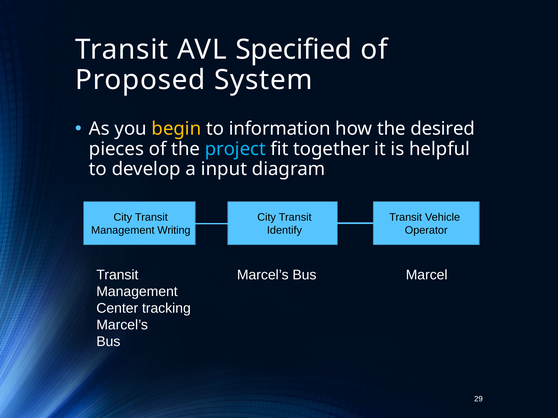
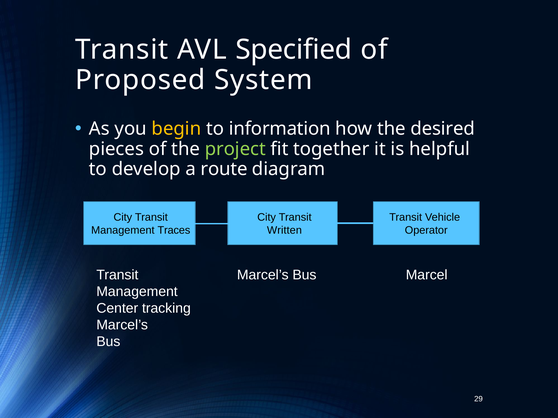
project colour: light blue -> light green
input: input -> route
Writing: Writing -> Traces
Identify: Identify -> Written
